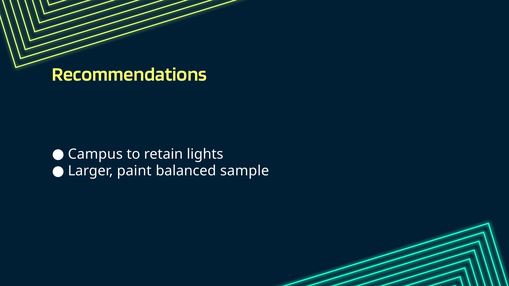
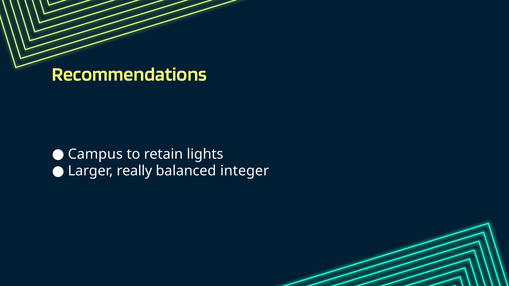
paint: paint -> really
sample: sample -> integer
